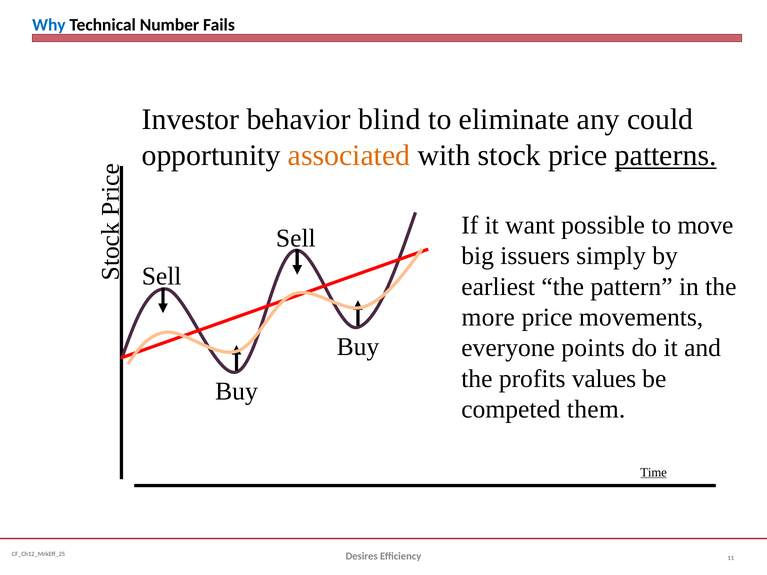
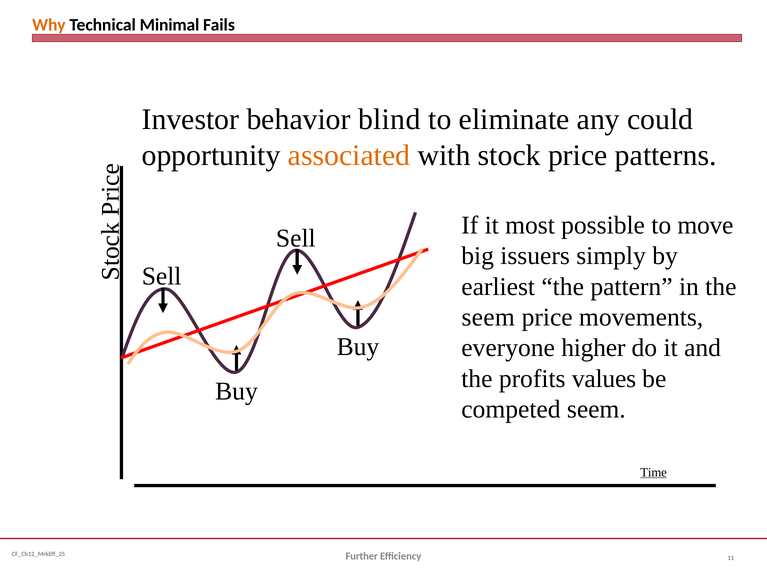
Why colour: blue -> orange
Number: Number -> Minimal
patterns underline: present -> none
want: want -> most
more at (488, 317): more -> seem
points: points -> higher
competed them: them -> seem
Desires: Desires -> Further
